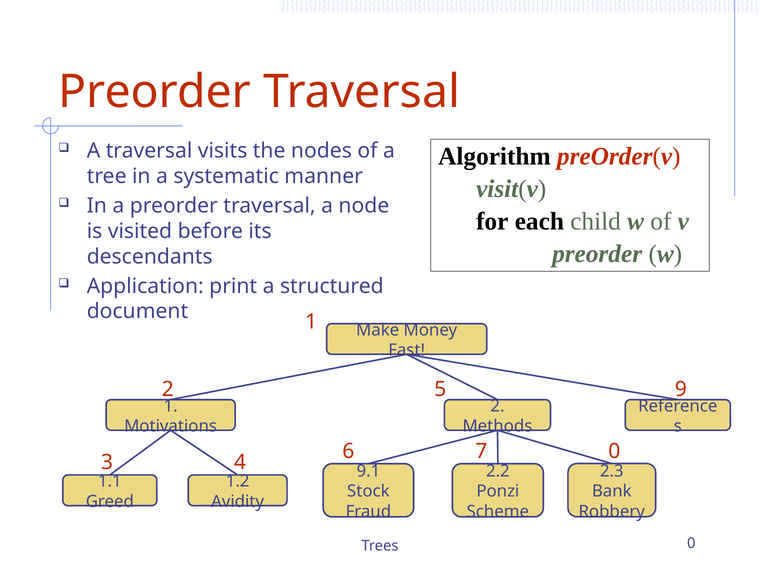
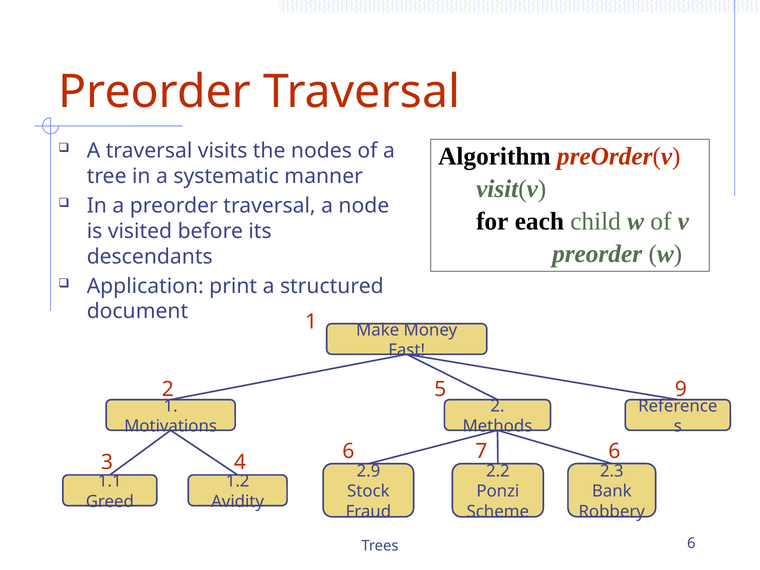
7 0: 0 -> 6
9.1: 9.1 -> 2.9
Trees 0: 0 -> 6
